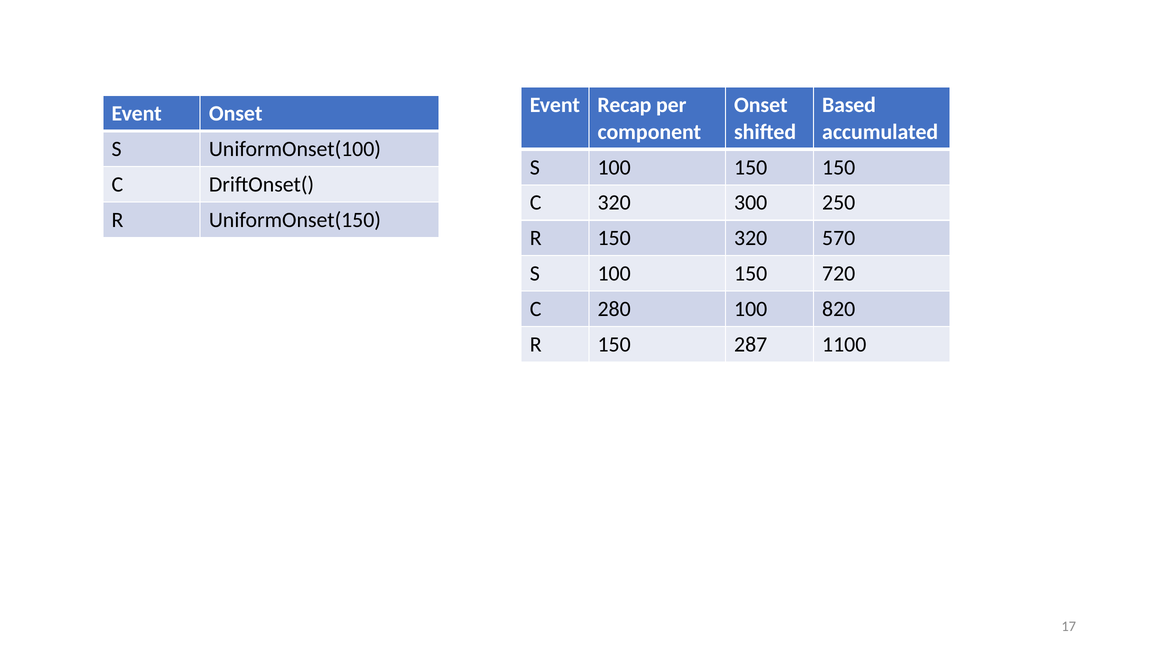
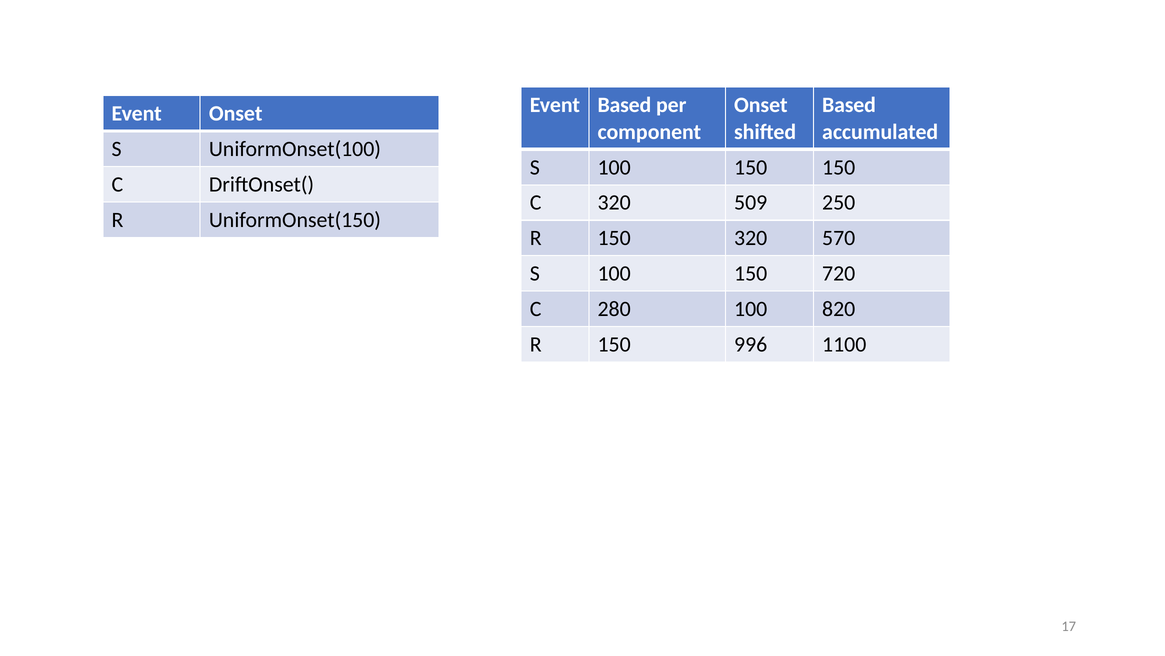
Event Recap: Recap -> Based
300: 300 -> 509
287: 287 -> 996
